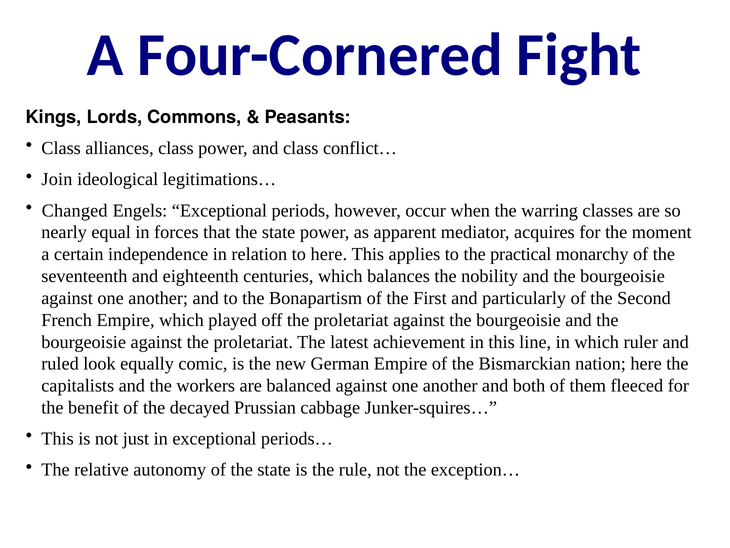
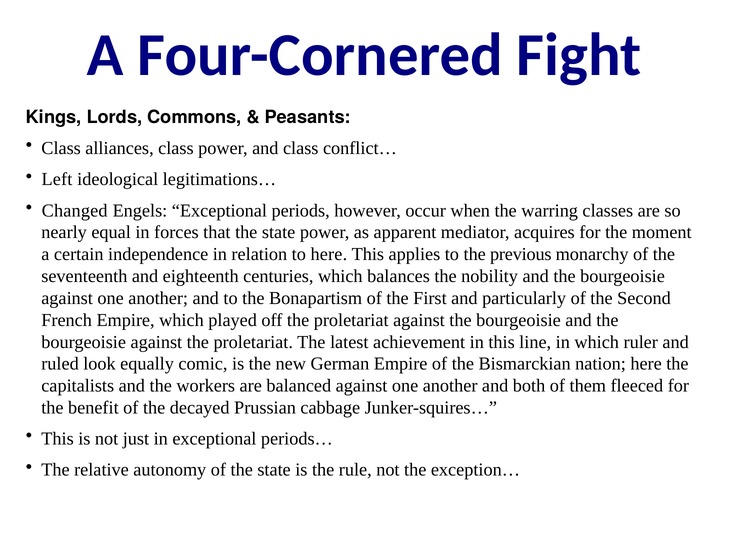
Join: Join -> Left
practical: practical -> previous
